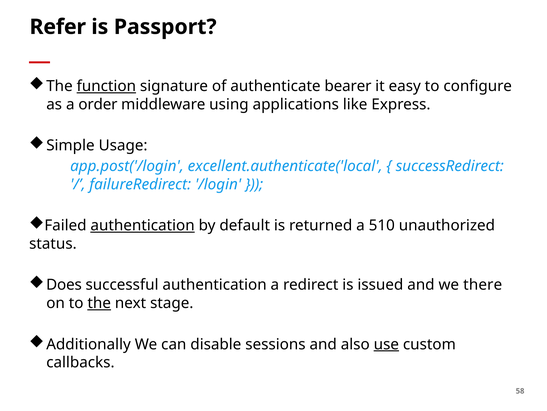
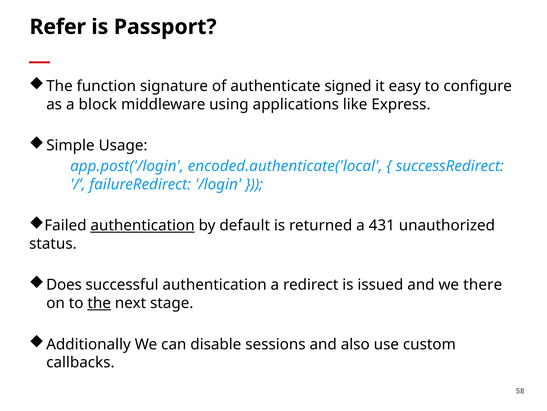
function underline: present -> none
bearer: bearer -> signed
order: order -> block
excellent.authenticate('local: excellent.authenticate('local -> encoded.authenticate('local
510: 510 -> 431
use underline: present -> none
